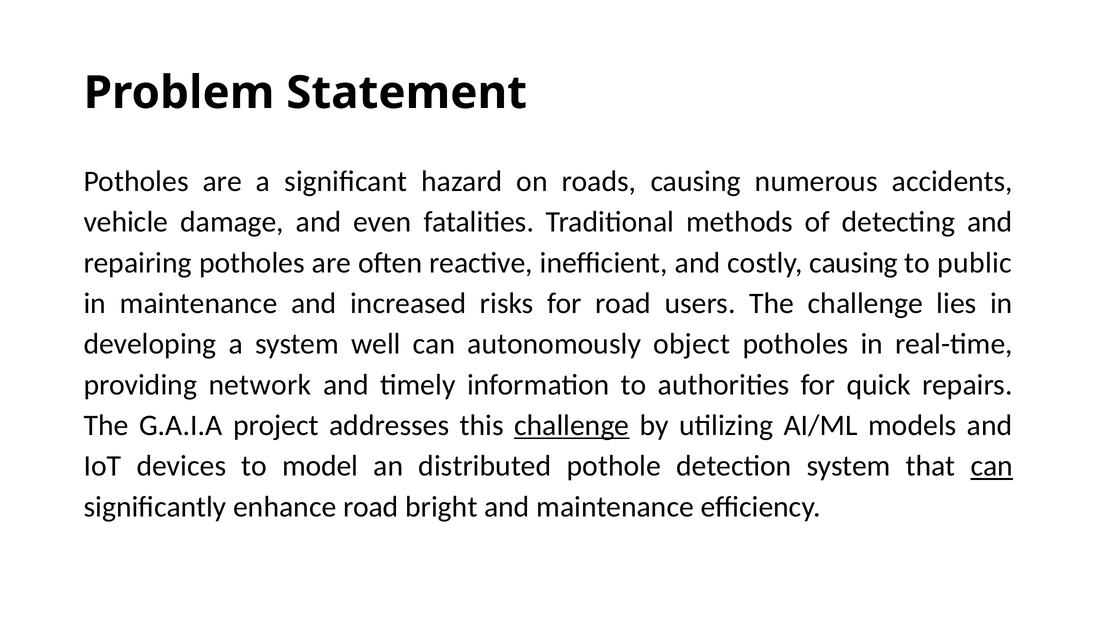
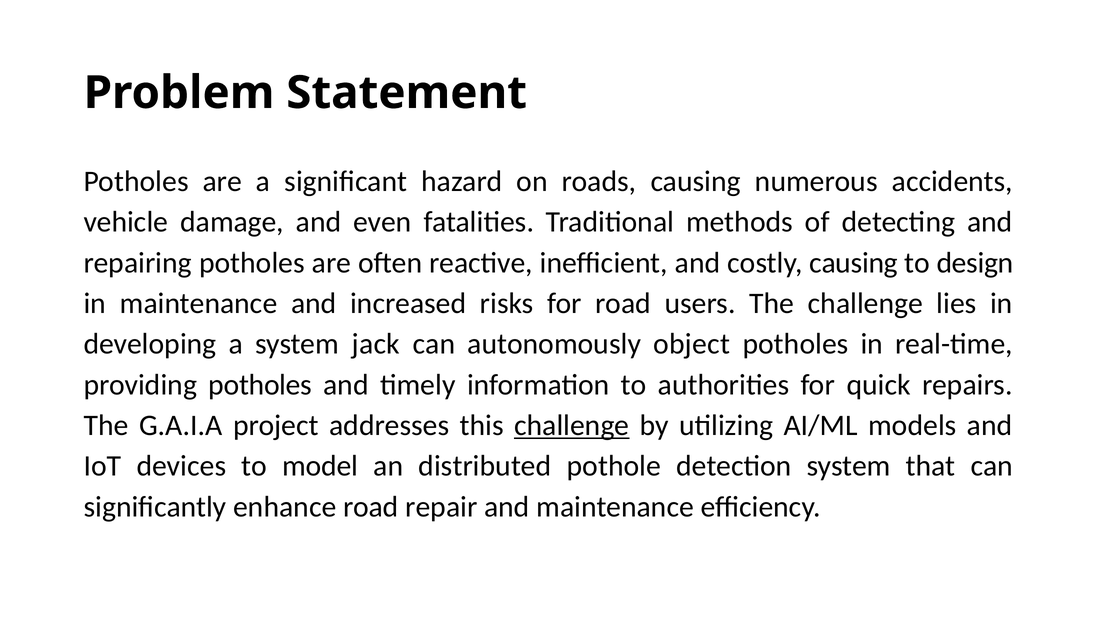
public: public -> design
well: well -> jack
providing network: network -> potholes
can at (992, 466) underline: present -> none
bright: bright -> repair
